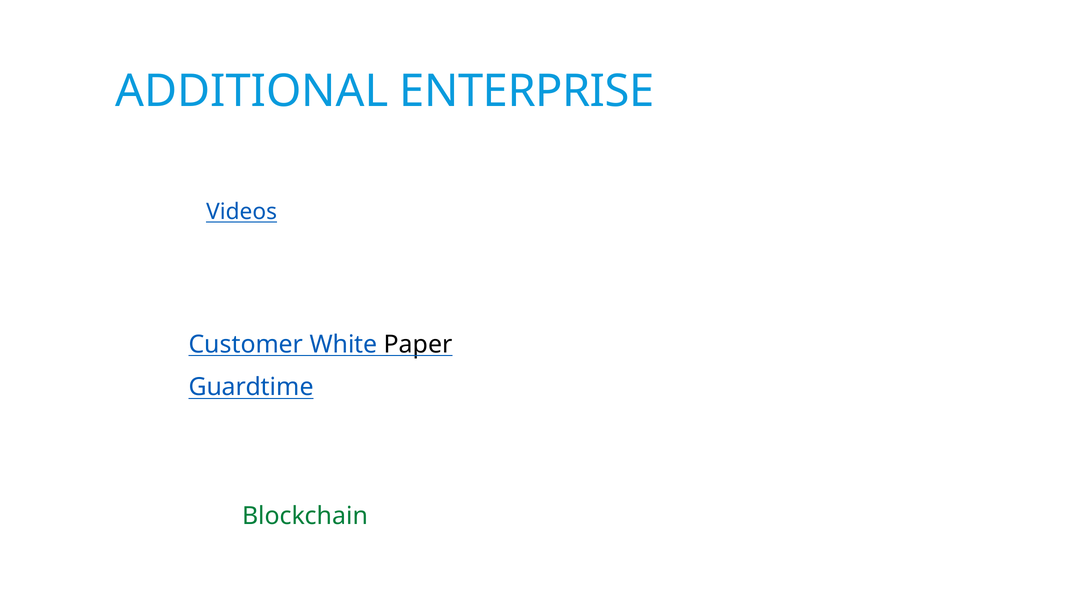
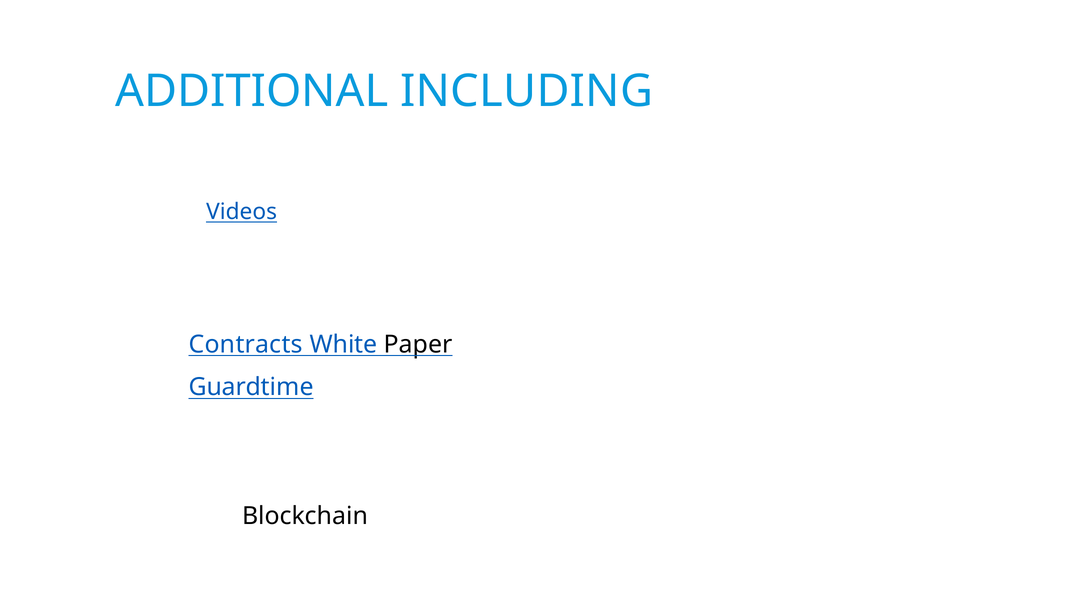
ENTERPRISE: ENTERPRISE -> INCLUDING
Customer: Customer -> Contracts
Blockchain at (305, 517) colour: green -> black
